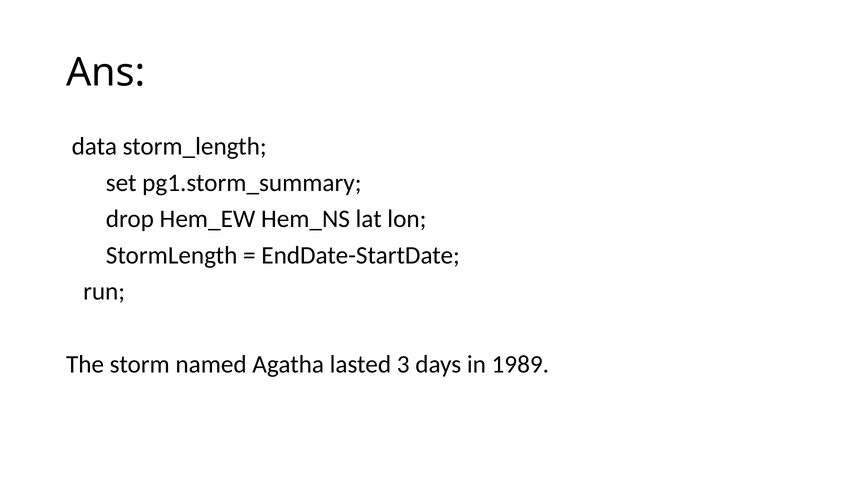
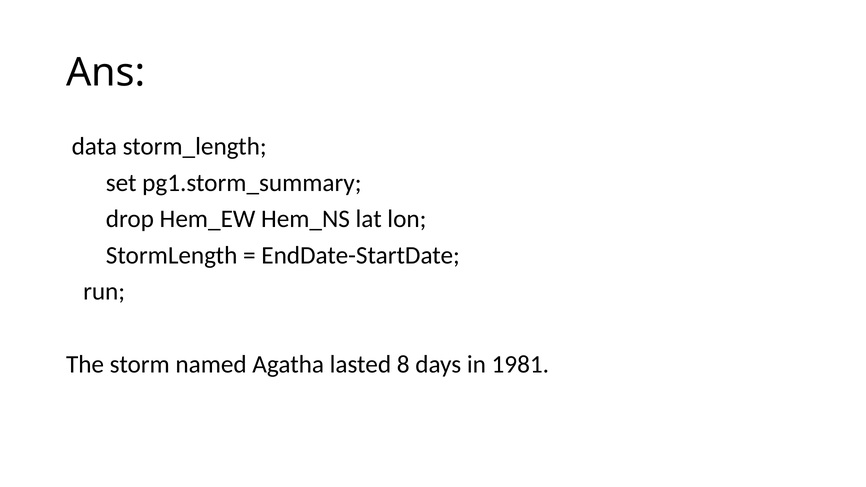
3: 3 -> 8
1989: 1989 -> 1981
